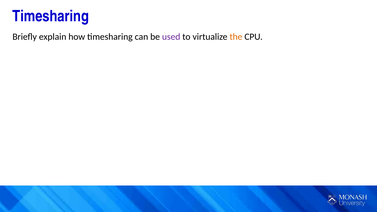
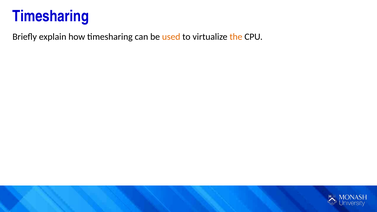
used colour: purple -> orange
